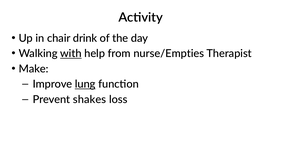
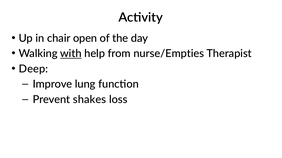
drink: drink -> open
Make: Make -> Deep
lung underline: present -> none
